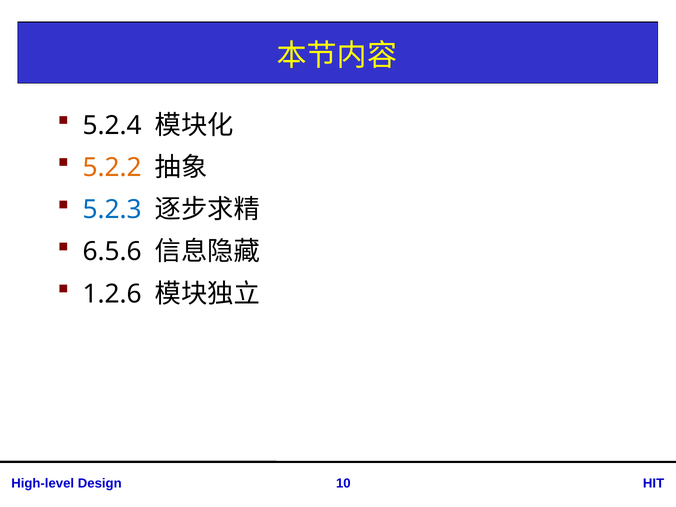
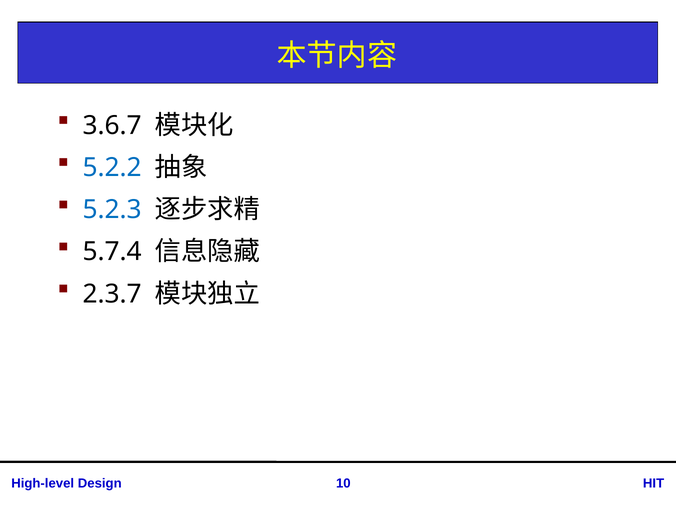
5.2.4: 5.2.4 -> 3.6.7
5.2.2 colour: orange -> blue
6.5.6: 6.5.6 -> 5.7.4
1.2.6: 1.2.6 -> 2.3.7
